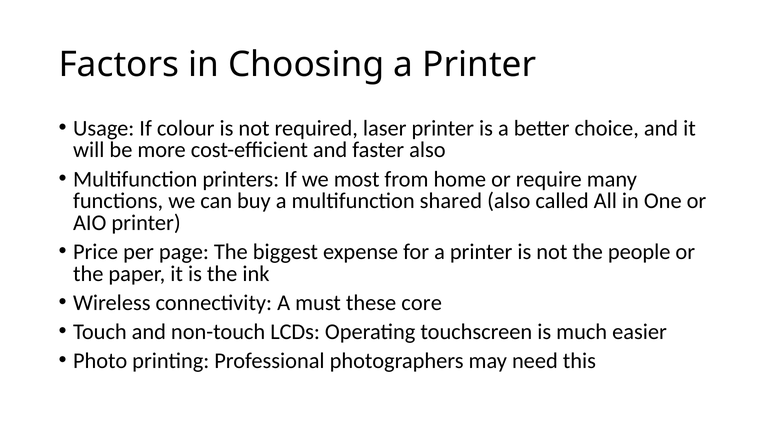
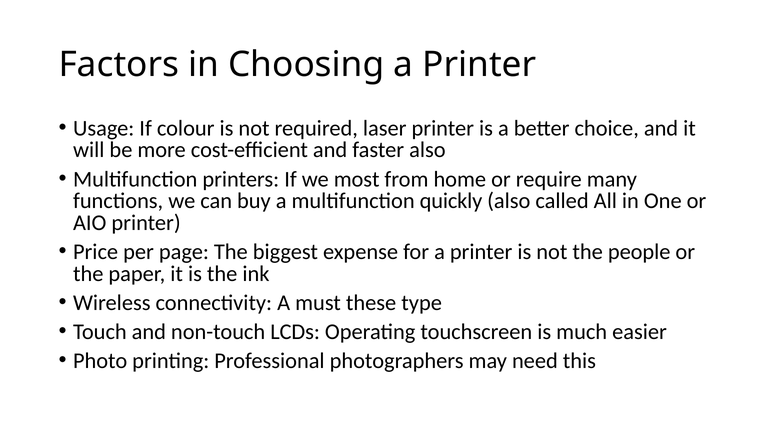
shared: shared -> quickly
core: core -> type
